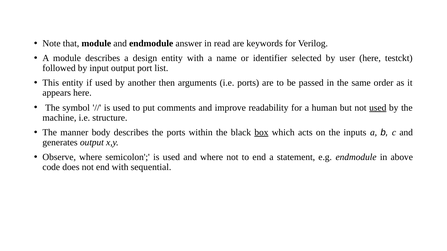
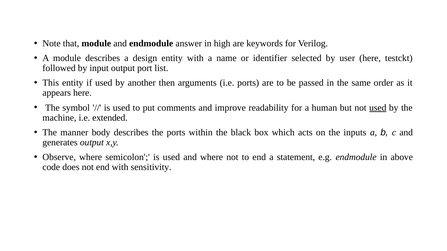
read: read -> high
structure: structure -> extended
box underline: present -> none
sequential: sequential -> sensitivity
